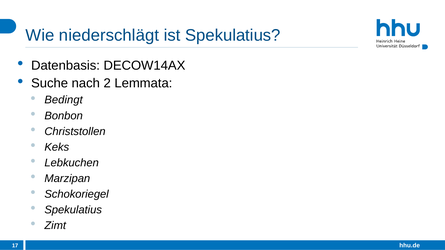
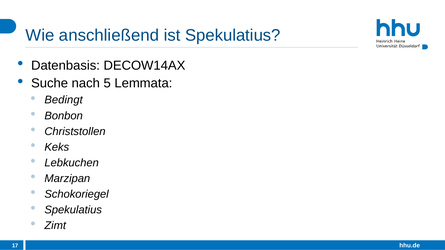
niederschlägt: niederschlägt -> anschließend
2: 2 -> 5
